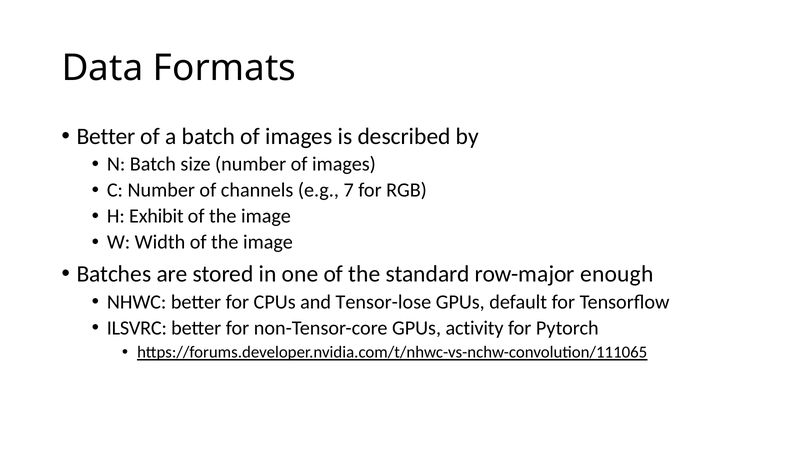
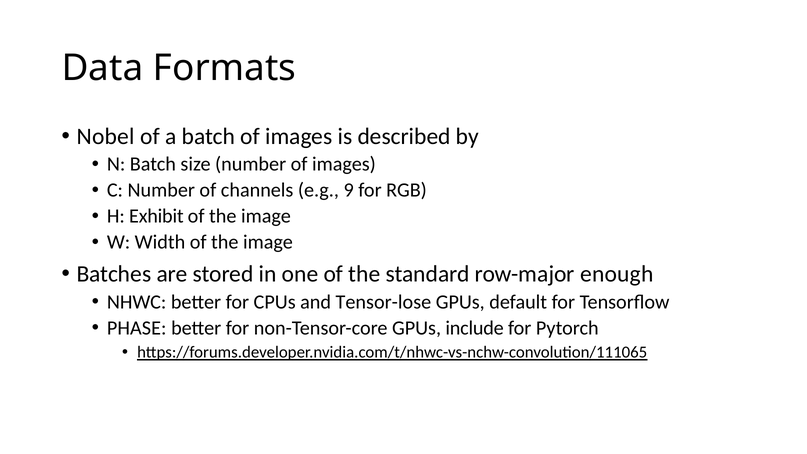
Better at (106, 136): Better -> Nobel
7: 7 -> 9
ILSVRC: ILSVRC -> PHASE
activity: activity -> include
